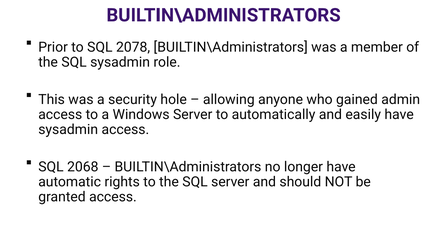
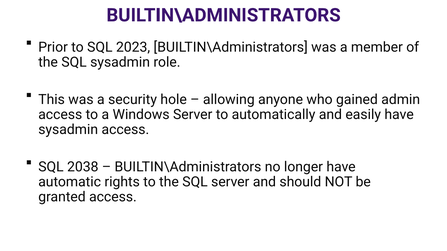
2078: 2078 -> 2023
2068: 2068 -> 2038
